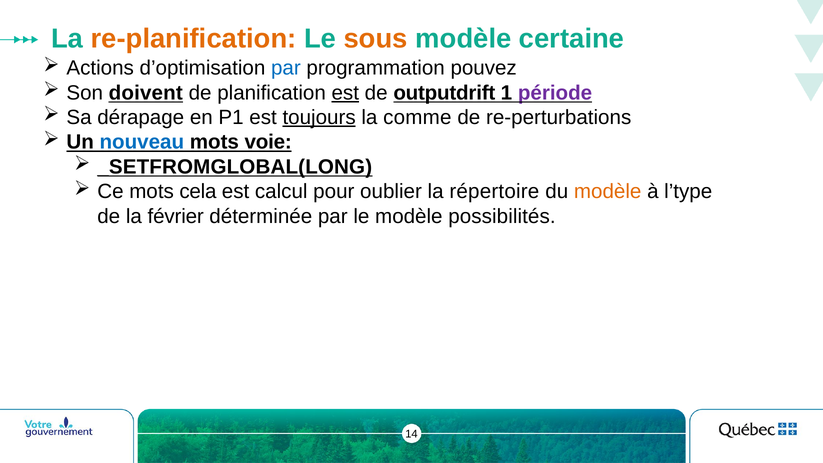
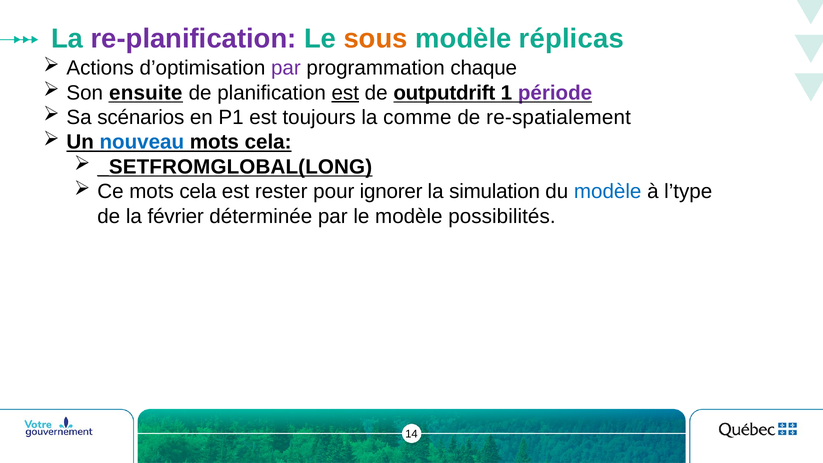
re-planification colour: orange -> purple
certaine: certaine -> réplicas
par at (286, 68) colour: blue -> purple
pouvez: pouvez -> chaque
doivent: doivent -> ensuite
dérapage: dérapage -> scénarios
toujours underline: present -> none
re-perturbations: re-perturbations -> re-spatialement
voie at (268, 142): voie -> cela
calcul: calcul -> rester
oublier: oublier -> ignorer
répertoire: répertoire -> simulation
modèle at (608, 192) colour: orange -> blue
